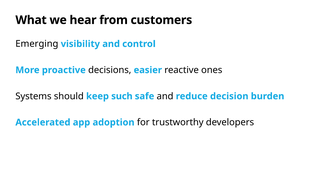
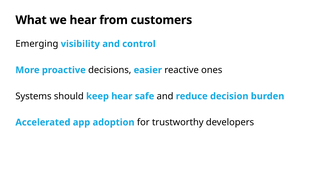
keep such: such -> hear
